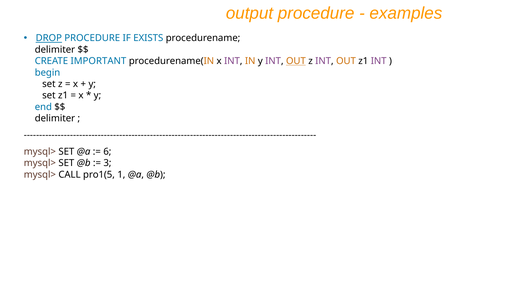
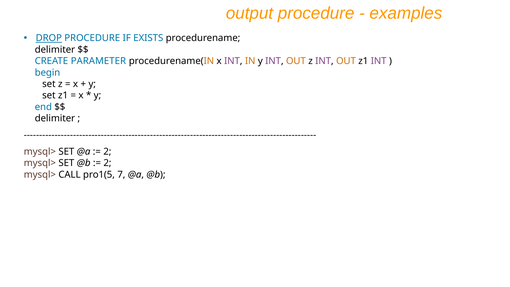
IMPORTANT: IMPORTANT -> PARAMETER
OUT at (296, 61) underline: present -> none
6 at (107, 152): 6 -> 2
3 at (107, 163): 3 -> 2
1: 1 -> 7
